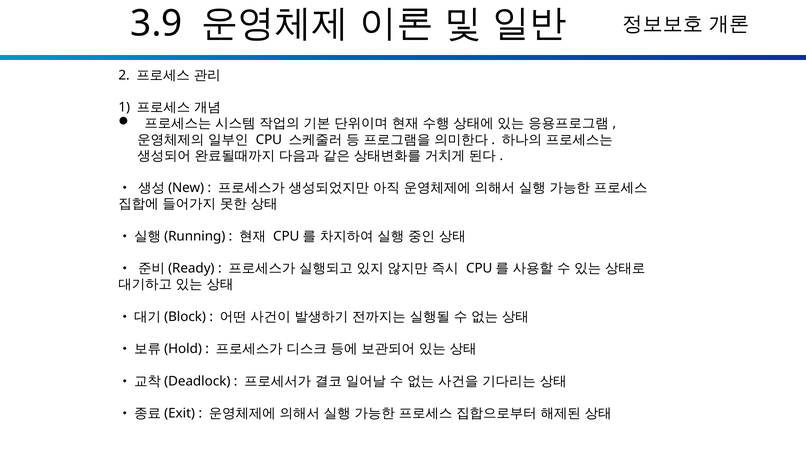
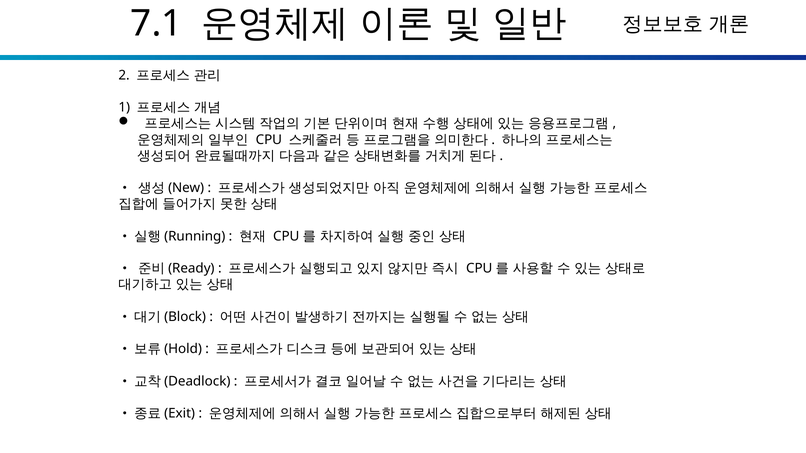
3.9: 3.9 -> 7.1
